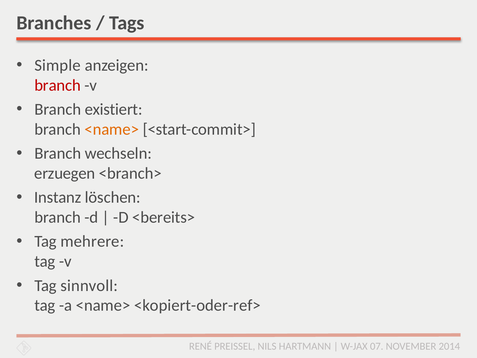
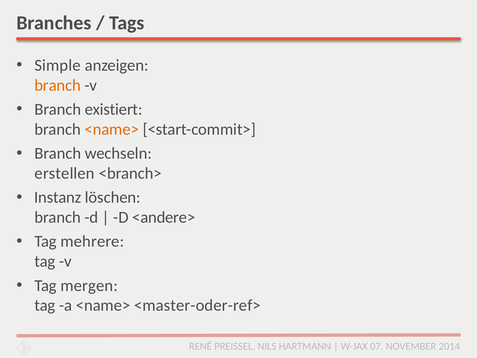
branch at (58, 85) colour: red -> orange
erzuegen: erzuegen -> erstellen
<bereits>: <bereits> -> <andere>
sinnvoll: sinnvoll -> mergen
<kopiert-oder-ref>: <kopiert-oder-ref> -> <master-oder-ref>
